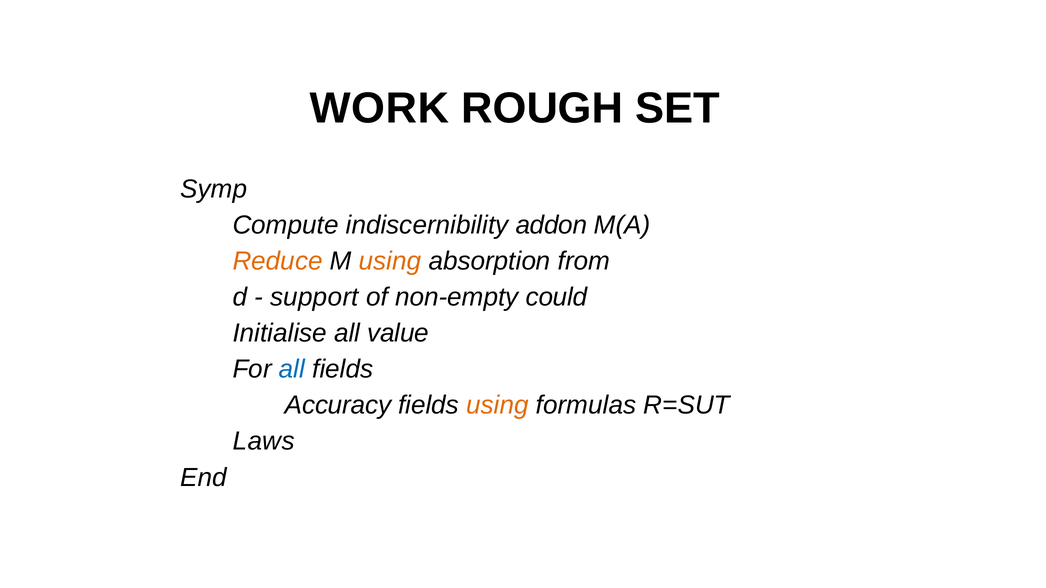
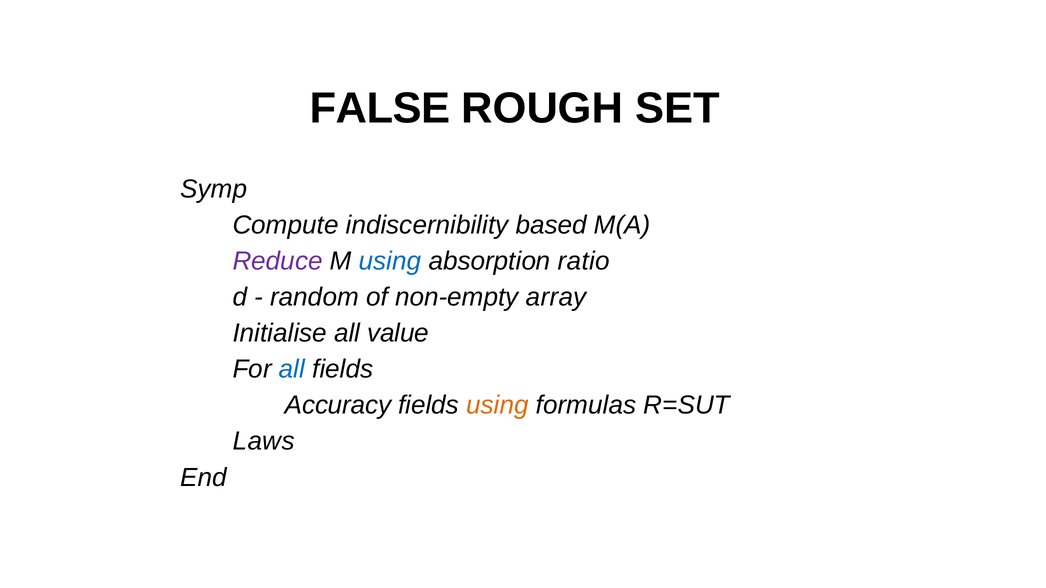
WORK: WORK -> FALSE
addon: addon -> based
Reduce colour: orange -> purple
using at (390, 261) colour: orange -> blue
from: from -> ratio
support: support -> random
could: could -> array
